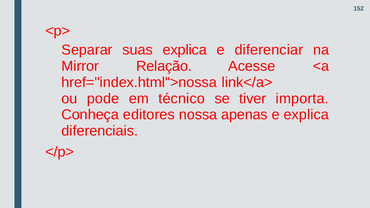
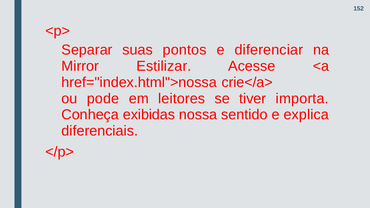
suas explica: explica -> pontos
Relação: Relação -> Estilizar
link</a>: link</a> -> crie</a>
técnico: técnico -> leitores
editores: editores -> exibidas
apenas: apenas -> sentido
